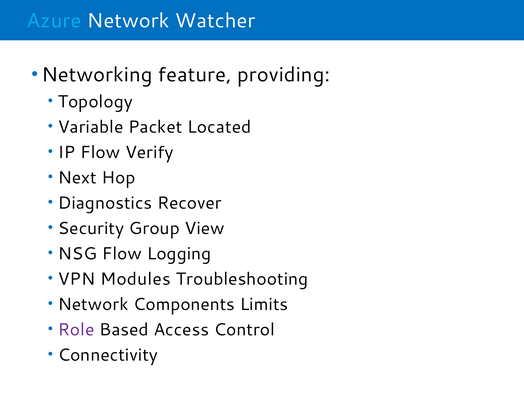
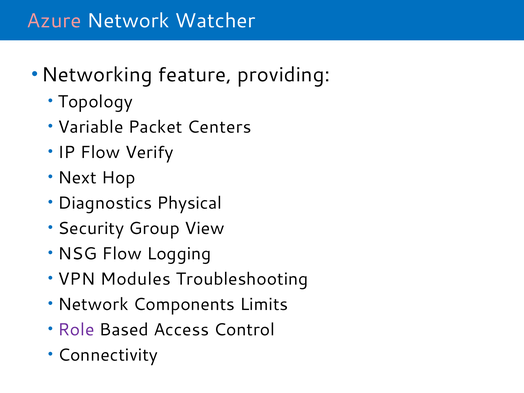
Azure colour: light blue -> pink
Located: Located -> Centers
Recover: Recover -> Physical
